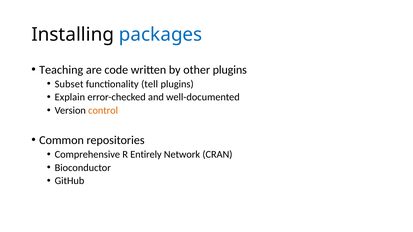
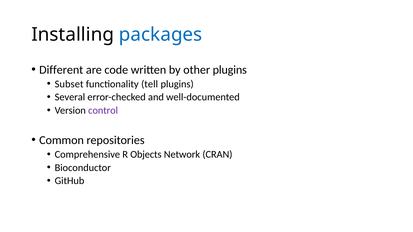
Teaching: Teaching -> Different
Explain: Explain -> Several
control colour: orange -> purple
Entirely: Entirely -> Objects
